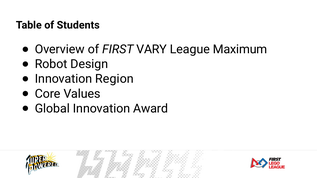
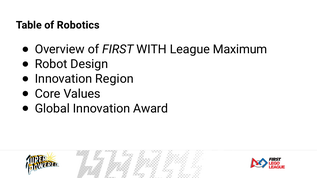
Students: Students -> Robotics
VARY: VARY -> WITH
